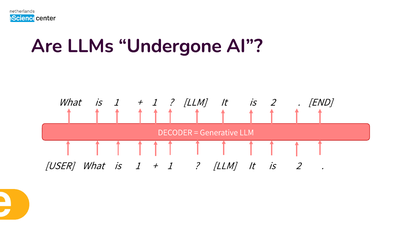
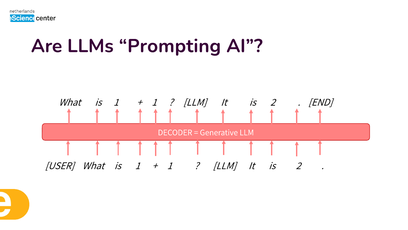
Undergone: Undergone -> Prompting
